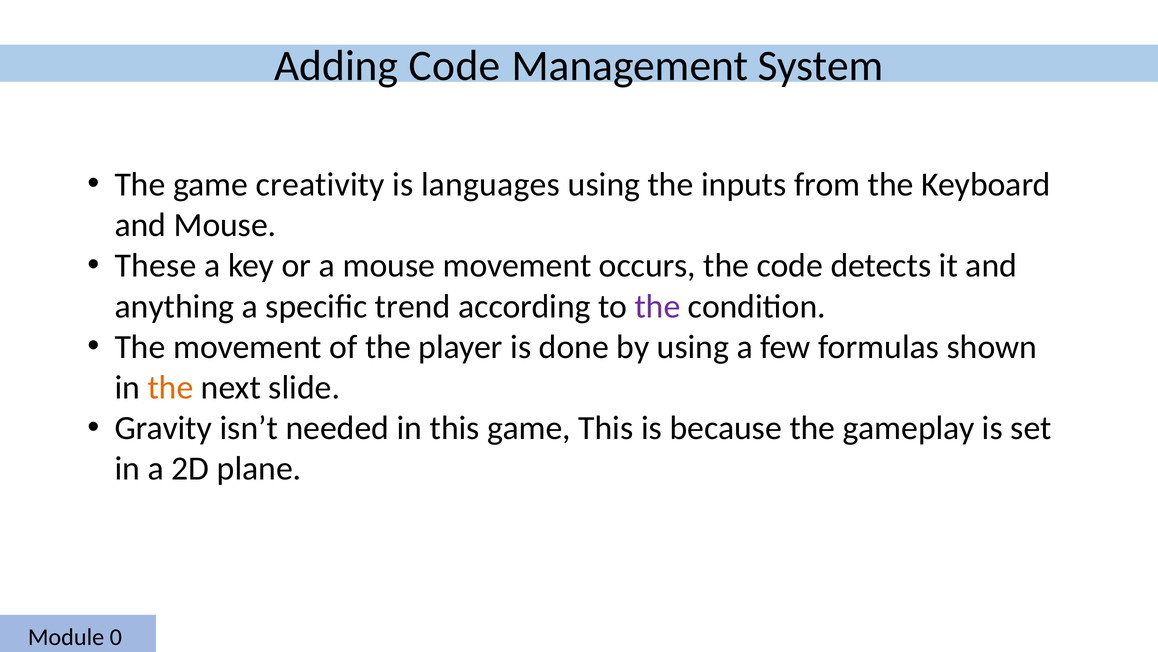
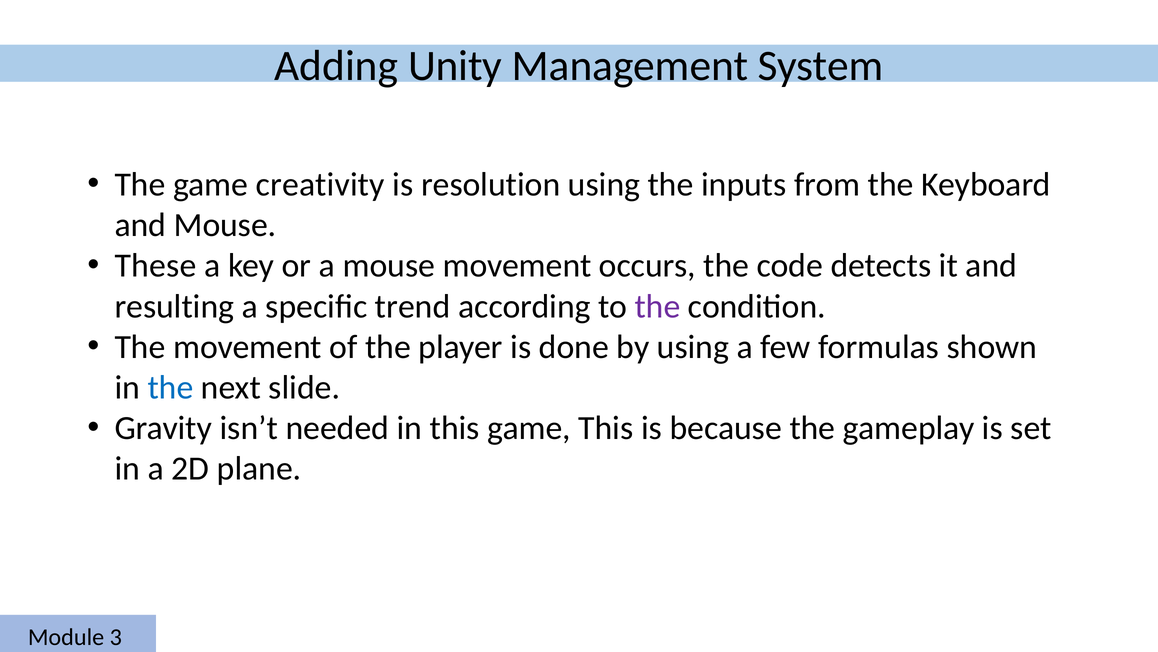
Adding Code: Code -> Unity
languages: languages -> resolution
anything: anything -> resulting
the at (170, 387) colour: orange -> blue
0: 0 -> 3
